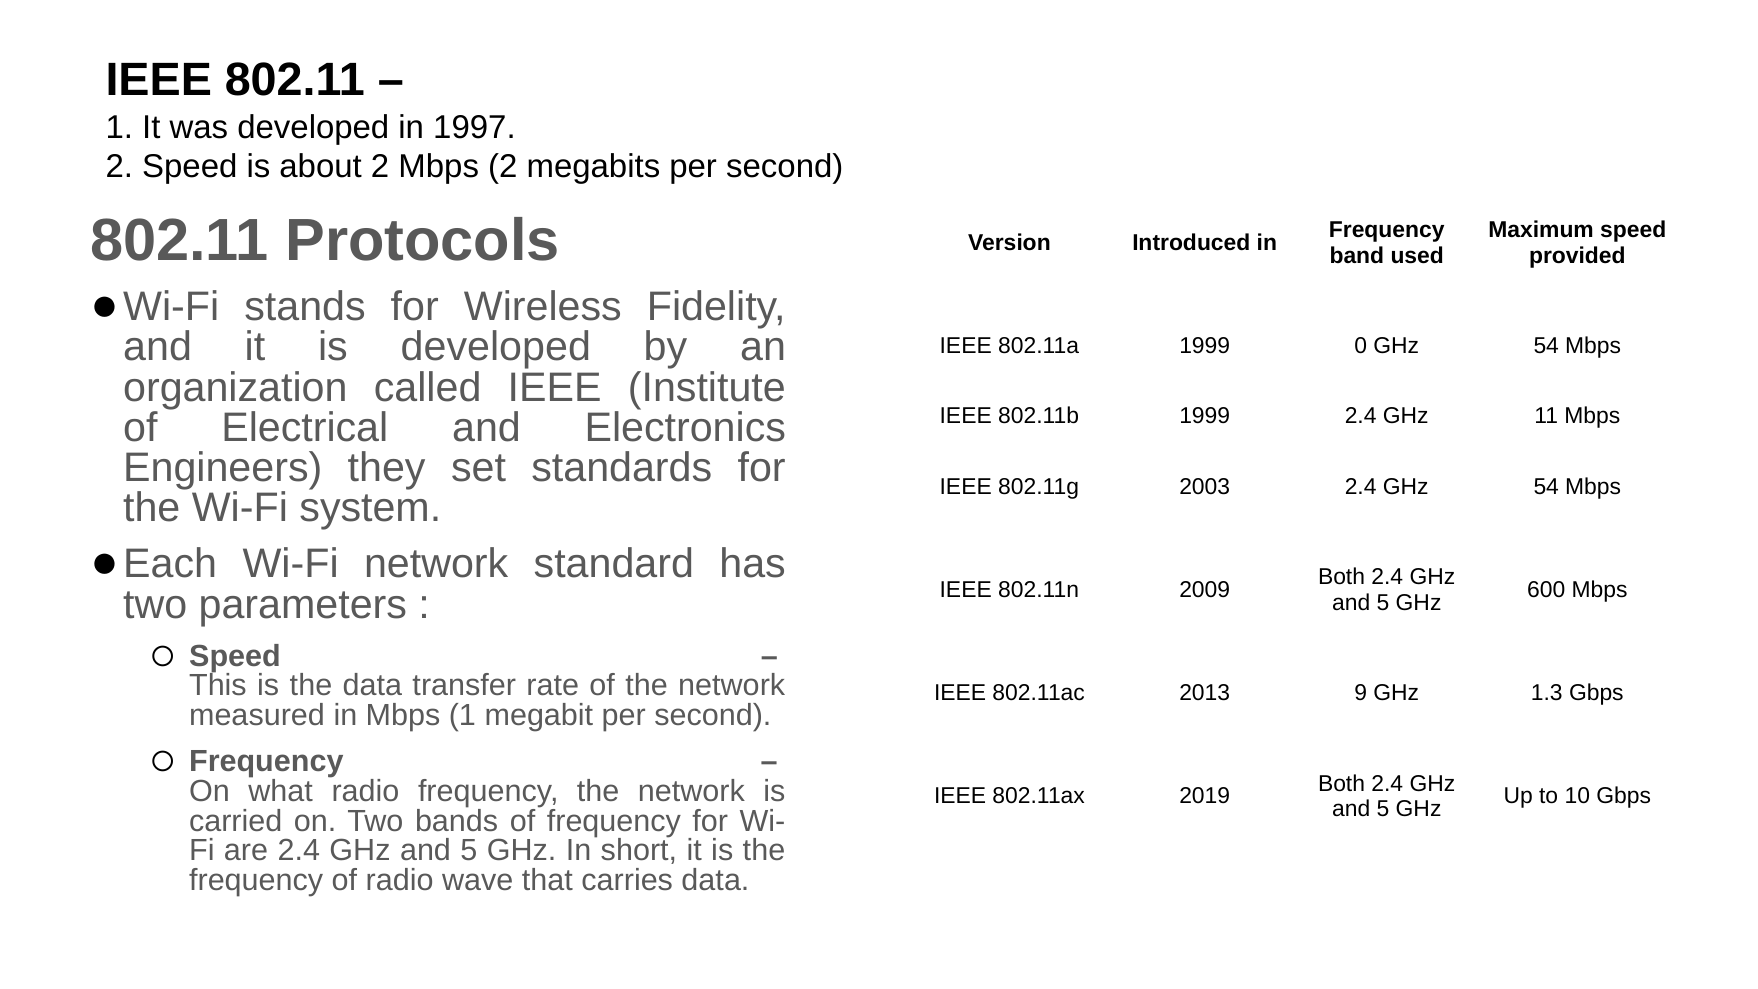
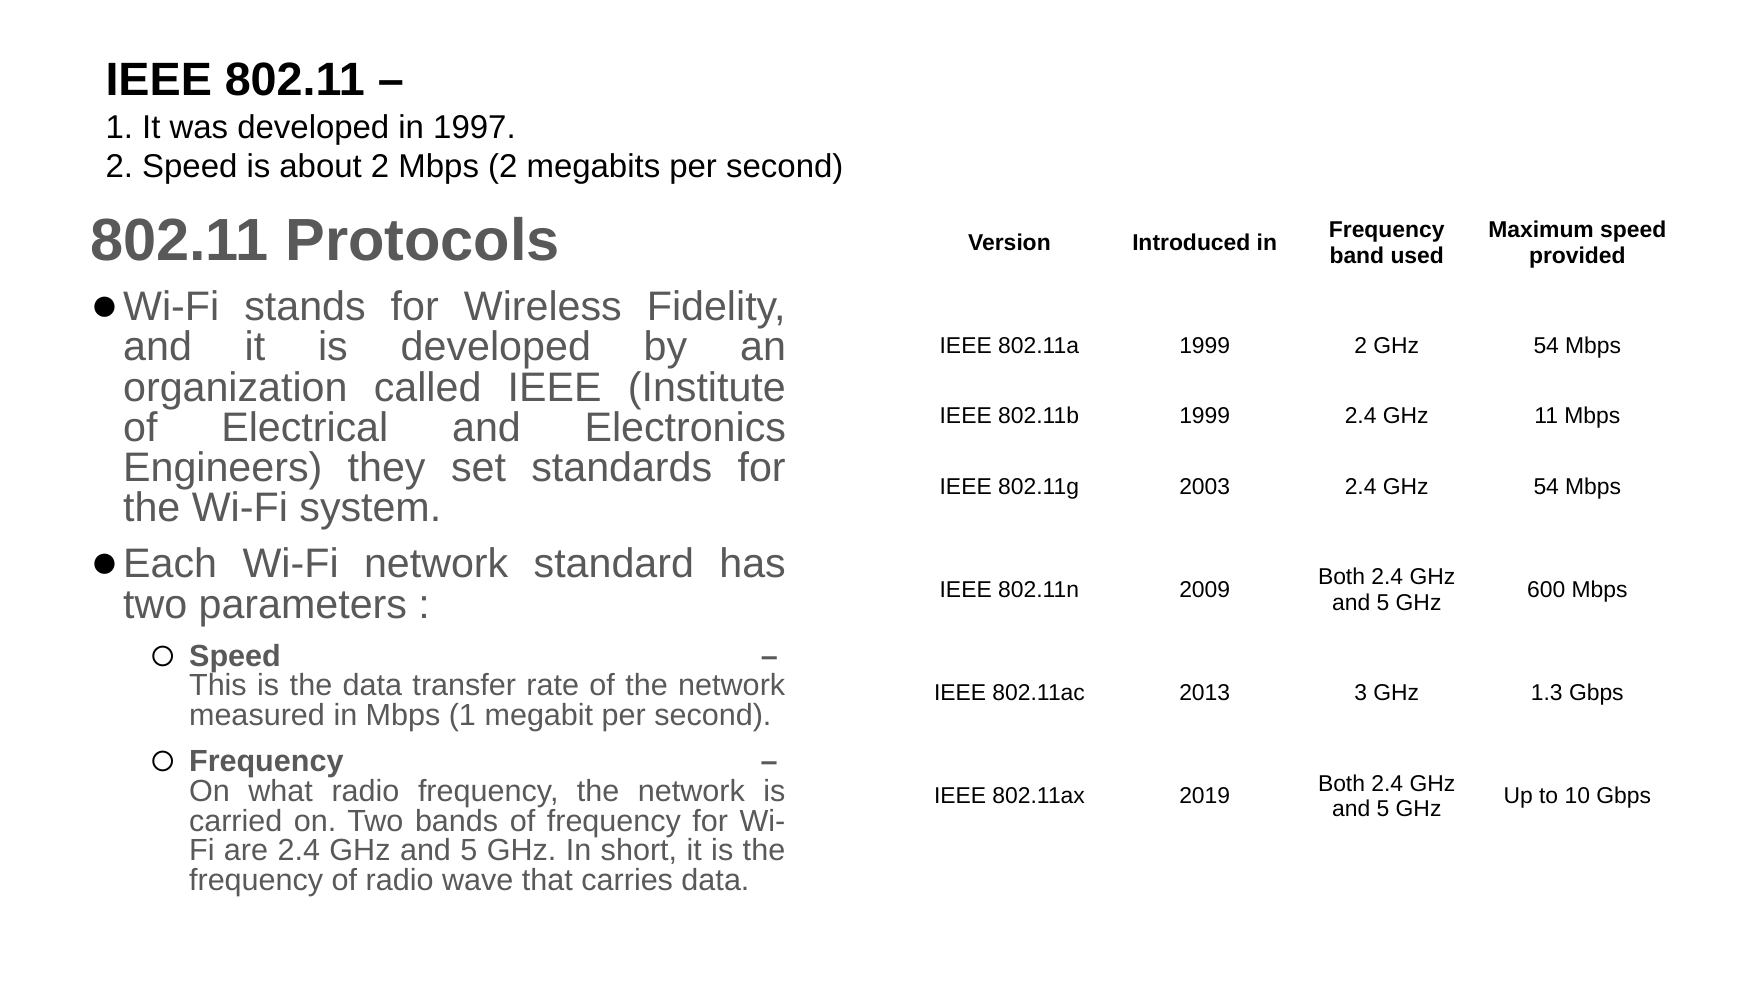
1999 0: 0 -> 2
9: 9 -> 3
